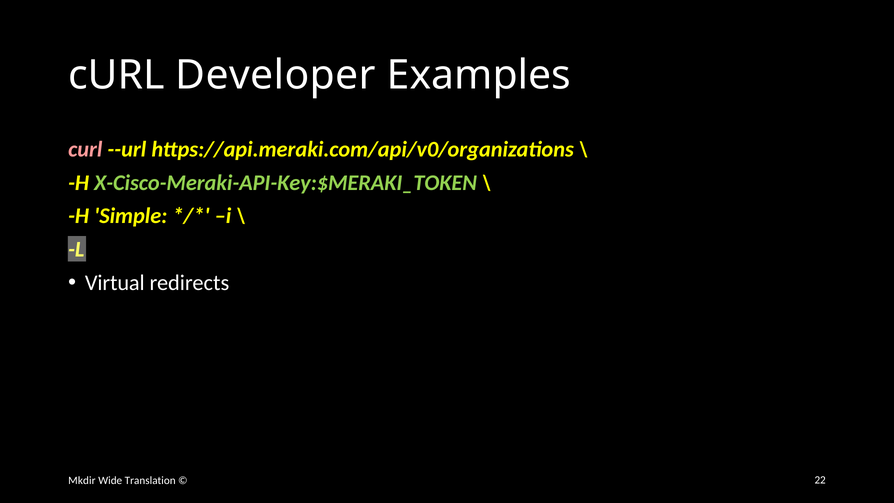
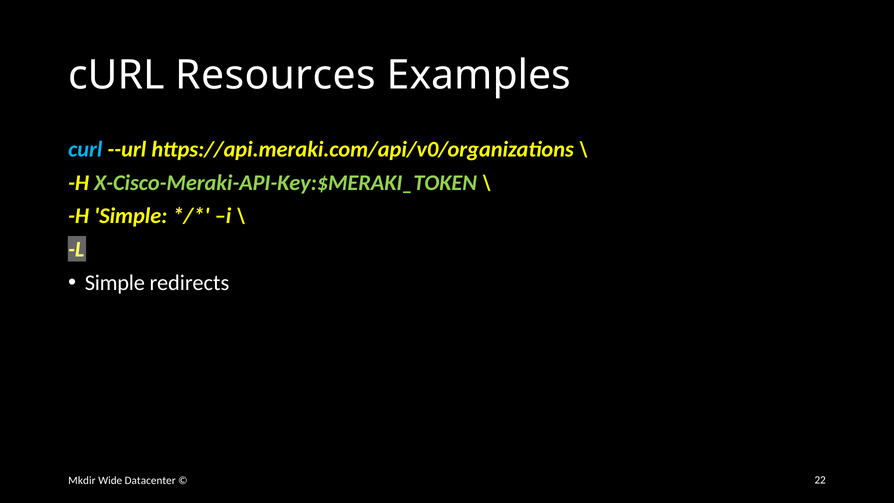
Developer: Developer -> Resources
curl at (85, 149) colour: pink -> light blue
Virtual at (115, 283): Virtual -> Simple
Translation: Translation -> Datacenter
